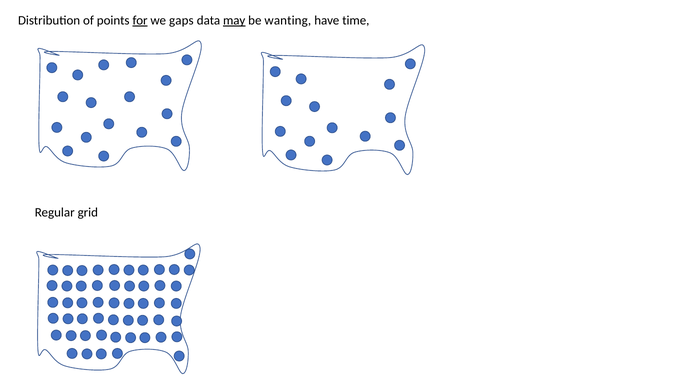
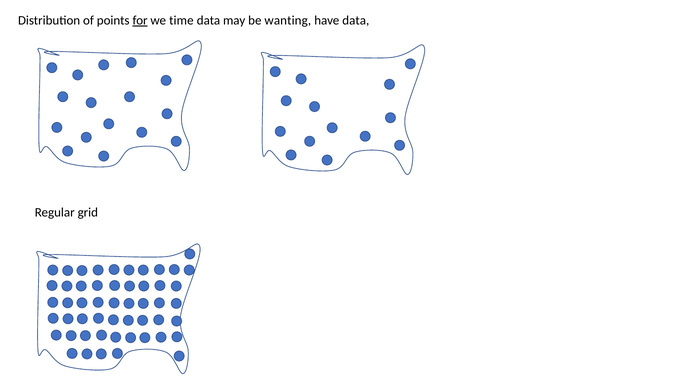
gaps: gaps -> time
may underline: present -> none
have time: time -> data
